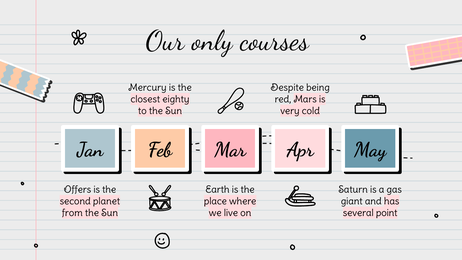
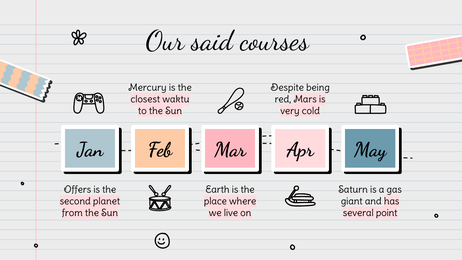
only: only -> said
eighty: eighty -> waktu
